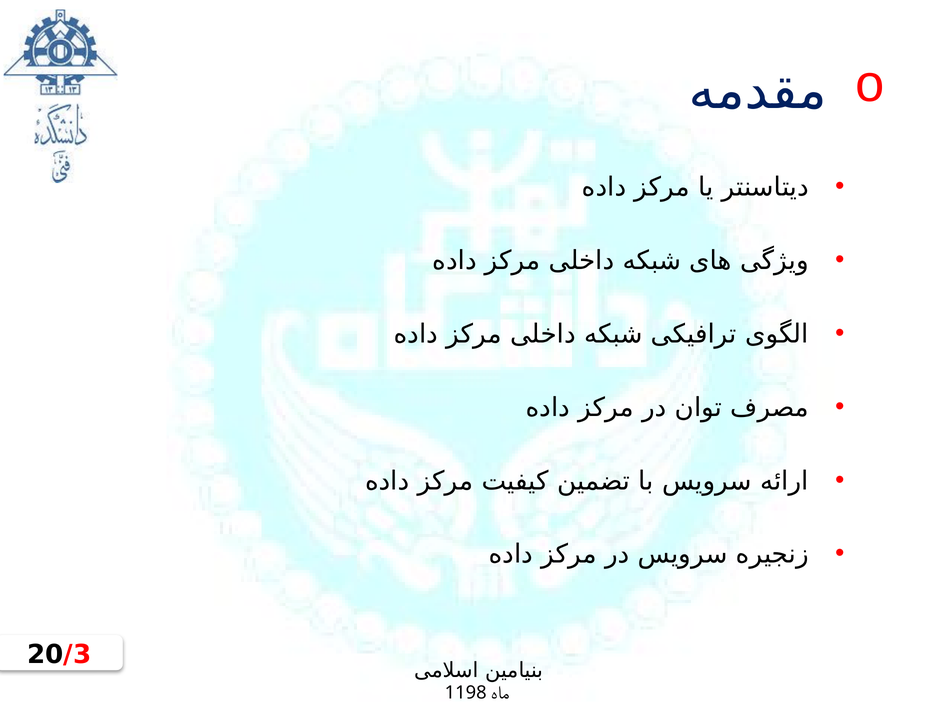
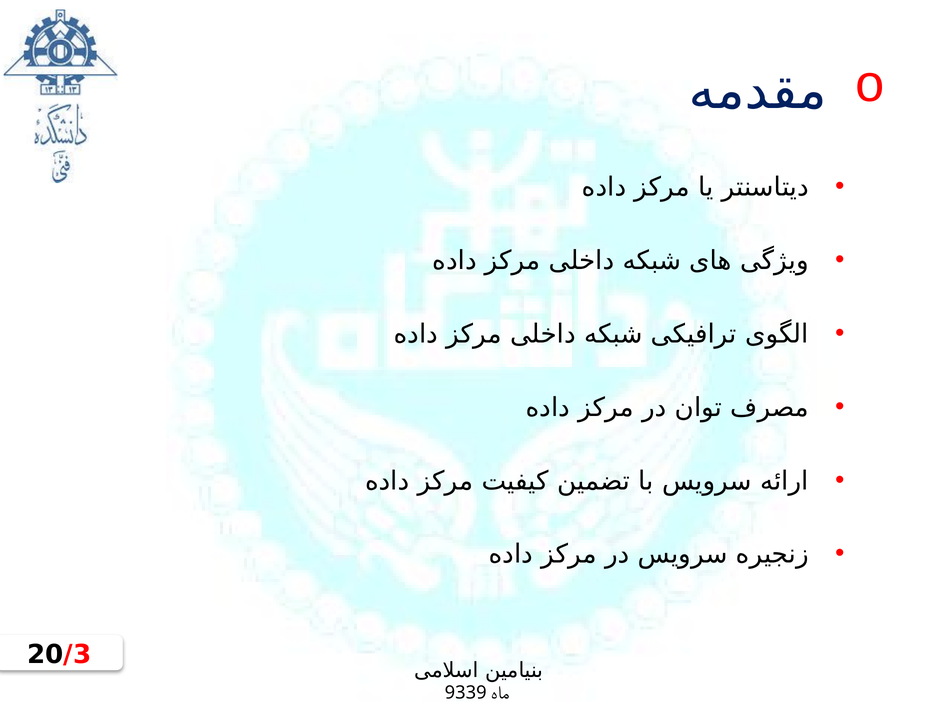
1198: 1198 -> 9339
